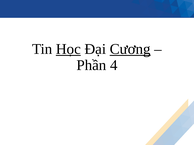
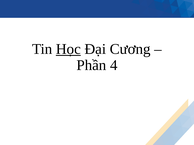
Cương underline: present -> none
